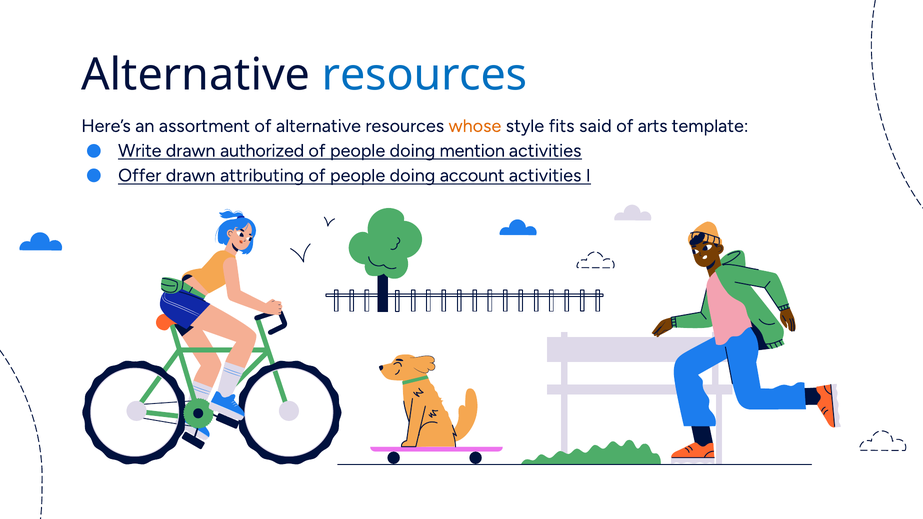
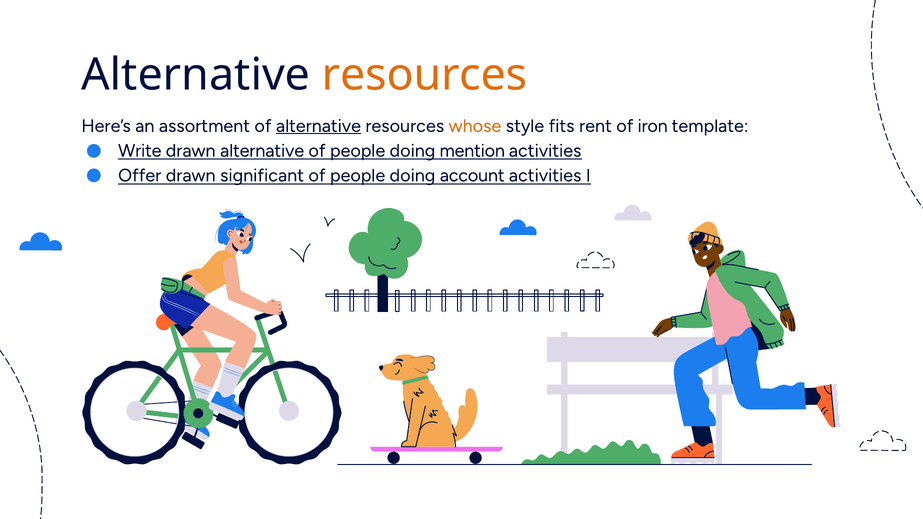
resources at (425, 75) colour: blue -> orange
alternative at (318, 126) underline: none -> present
said: said -> rent
arts: arts -> iron
drawn authorized: authorized -> alternative
attributing: attributing -> significant
